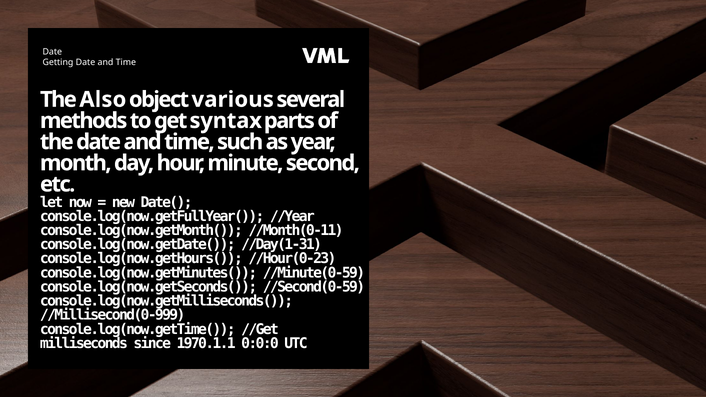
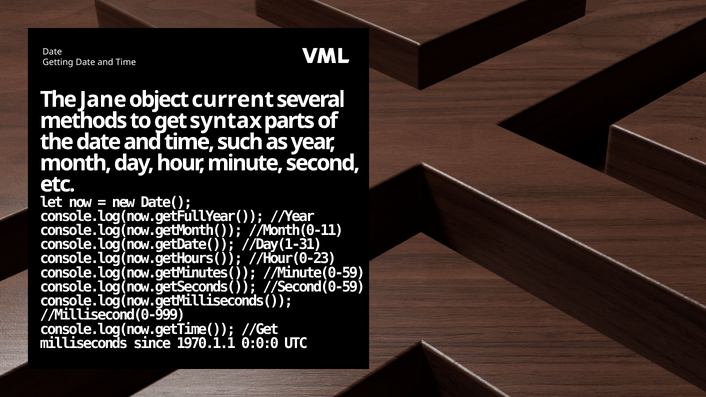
Also: Also -> Jane
various: various -> current
